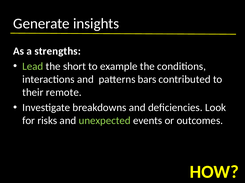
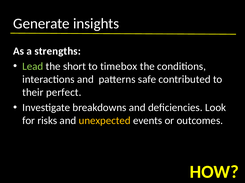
example: example -> timebox
bars: bars -> safe
remote: remote -> perfect
unexpected colour: light green -> yellow
